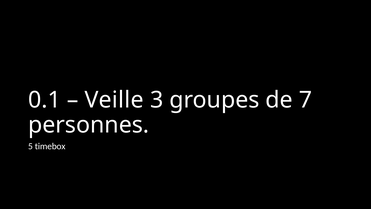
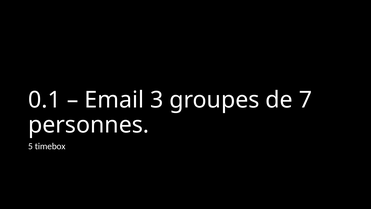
Veille: Veille -> Email
